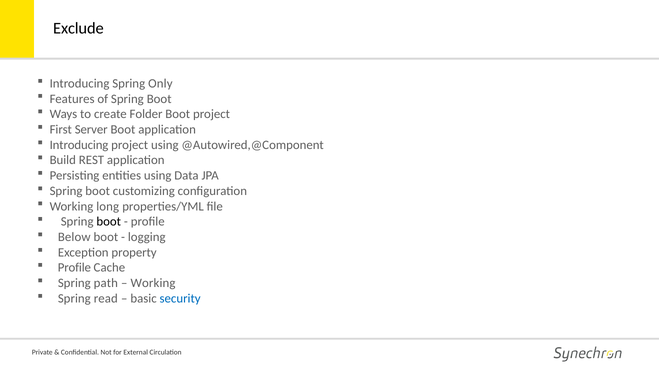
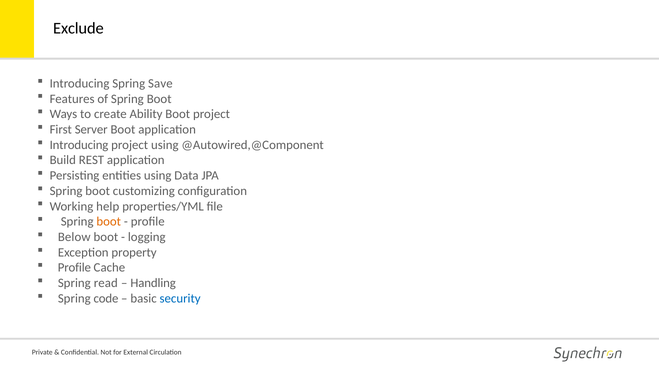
Only: Only -> Save
Folder: Folder -> Ability
long: long -> help
boot at (109, 222) colour: black -> orange
path: path -> read
Working at (153, 284): Working -> Handling
read: read -> code
